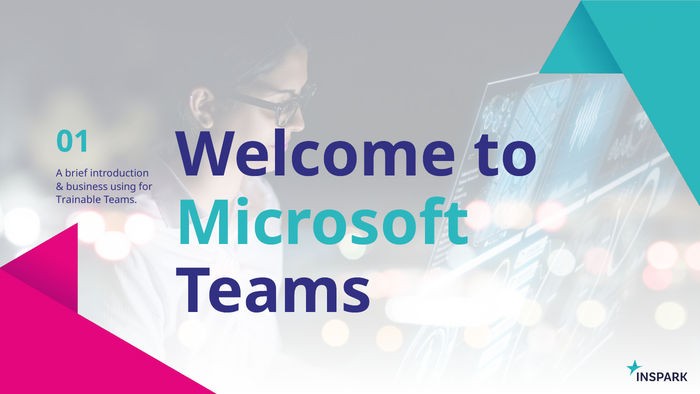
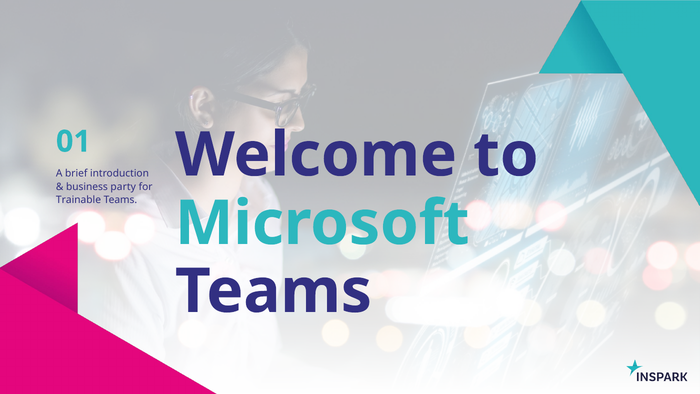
using: using -> party
